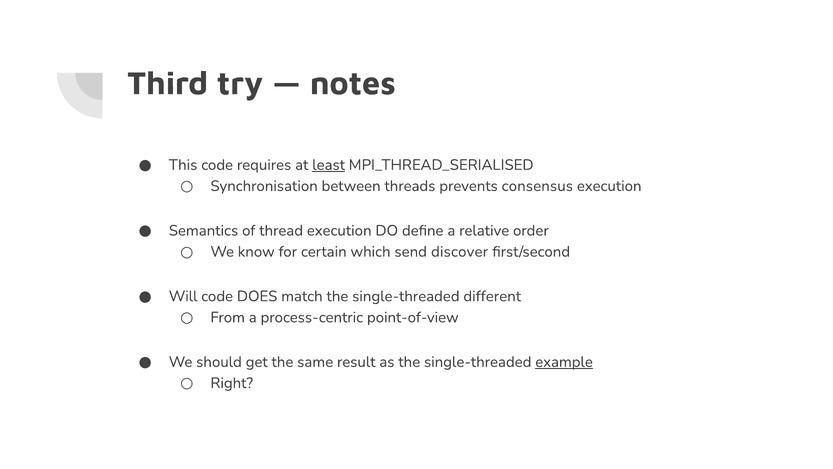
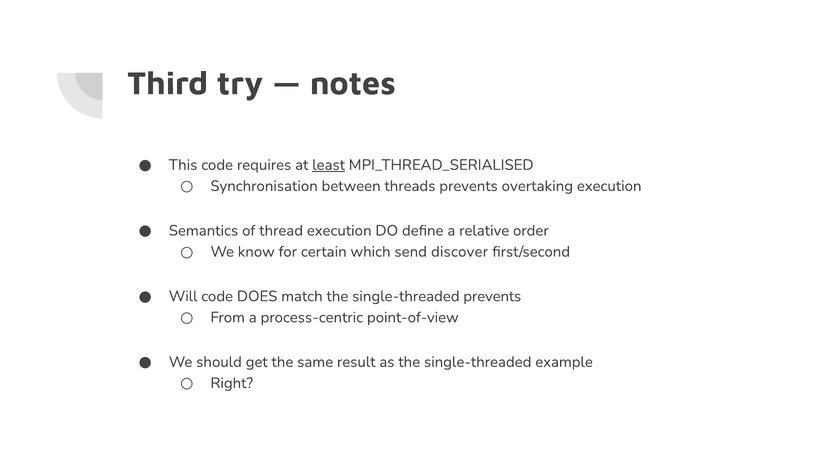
consensus: consensus -> overtaking
single-threaded different: different -> prevents
example underline: present -> none
